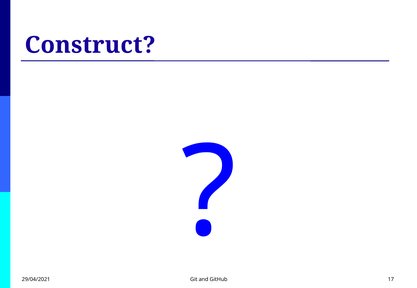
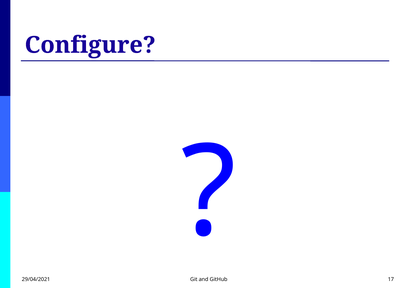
Construct: Construct -> Configure
